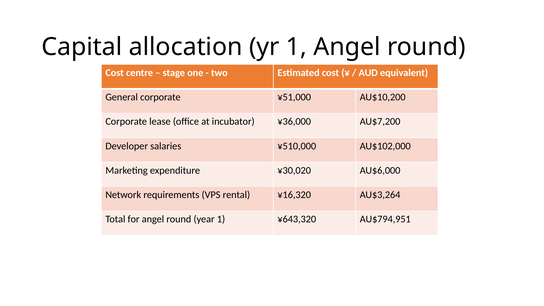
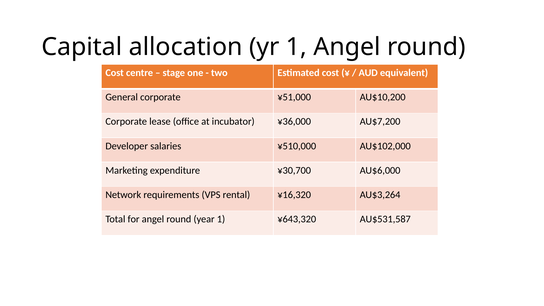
¥30,020: ¥30,020 -> ¥30,700
AU$794,951: AU$794,951 -> AU$531,587
